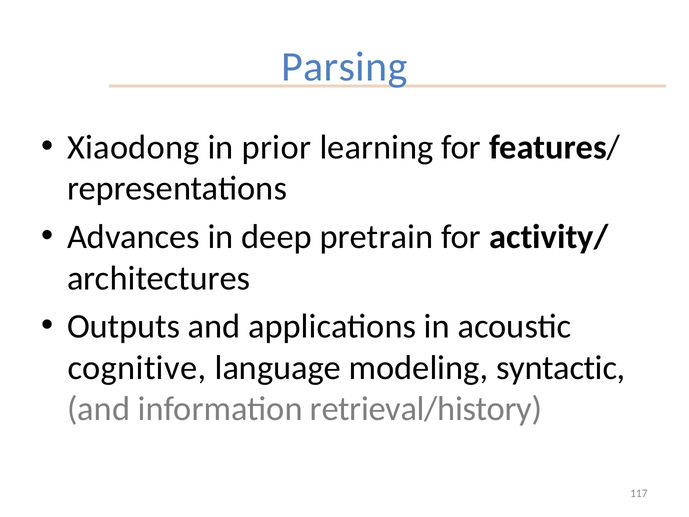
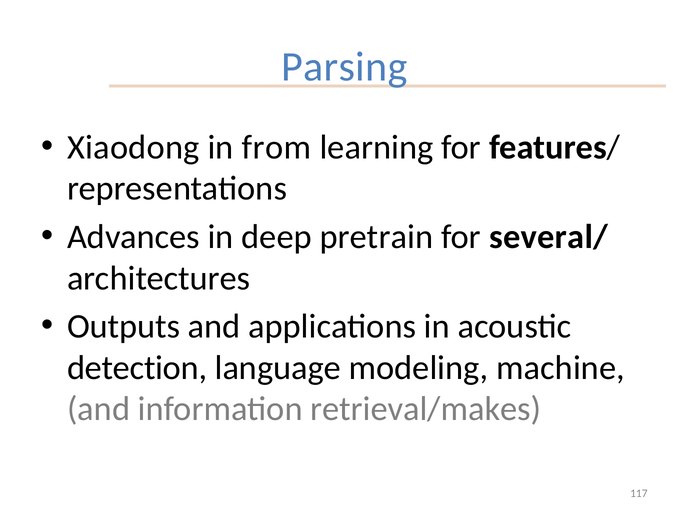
prior: prior -> from
activity/: activity/ -> several/
cognitive: cognitive -> detection
syntactic: syntactic -> machine
retrieval/history: retrieval/history -> retrieval/makes
